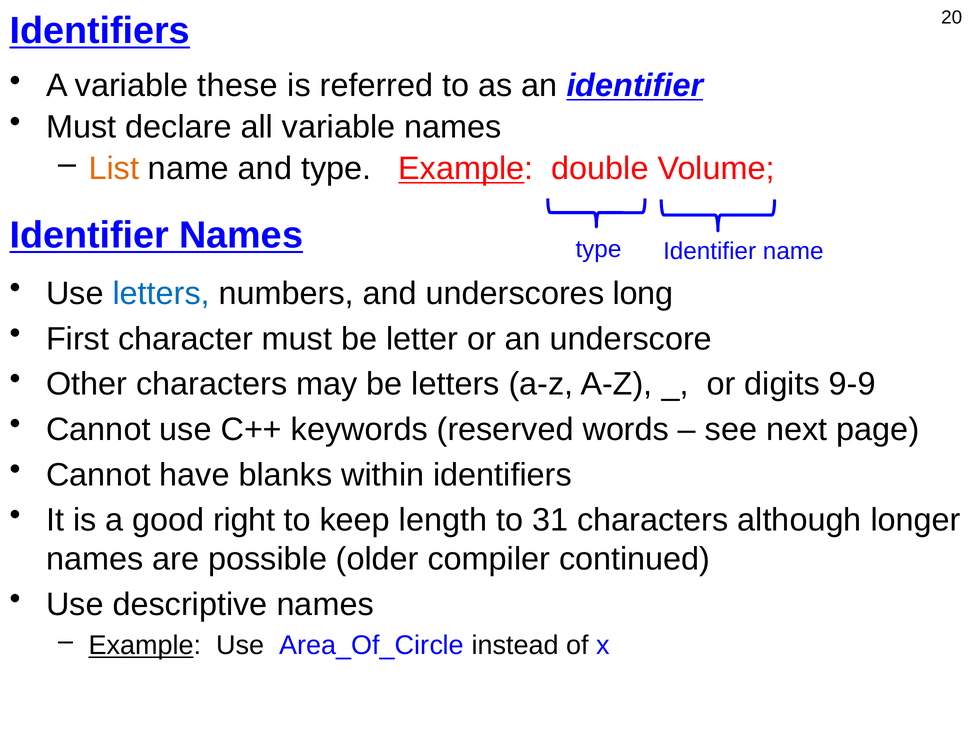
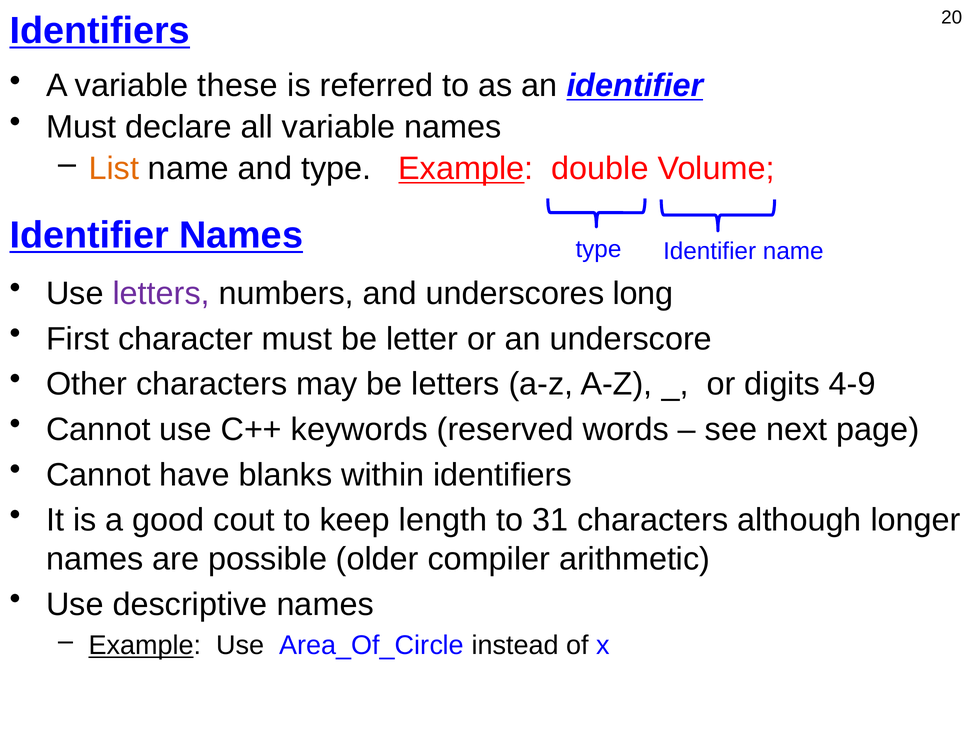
letters at (161, 293) colour: blue -> purple
9-9: 9-9 -> 4-9
right: right -> cout
continued: continued -> arithmetic
